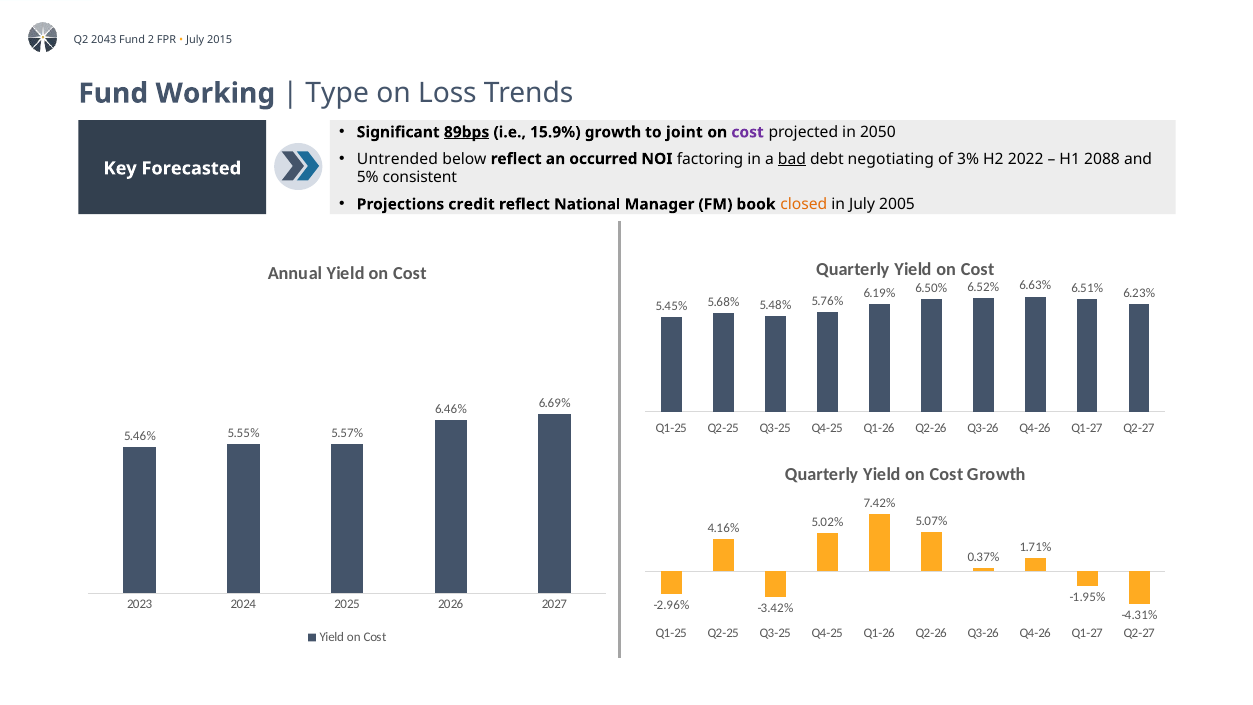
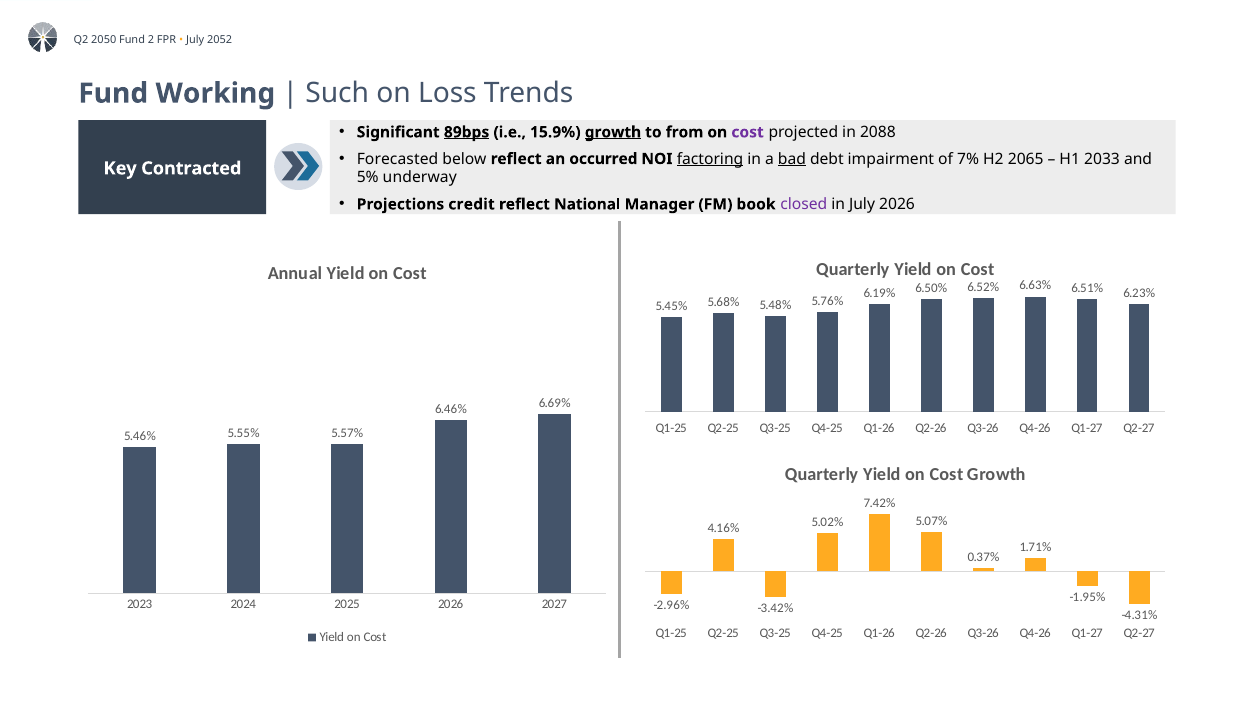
2043: 2043 -> 2050
2015: 2015 -> 2052
Type: Type -> Such
growth at (613, 132) underline: none -> present
joint: joint -> from
2050: 2050 -> 2088
Untrended: Untrended -> Forecasted
factoring underline: none -> present
negotiating: negotiating -> impairment
3%: 3% -> 7%
2022: 2022 -> 2065
2088: 2088 -> 2033
Forecasted: Forecasted -> Contracted
consistent: consistent -> underway
closed colour: orange -> purple
July 2005: 2005 -> 2026
